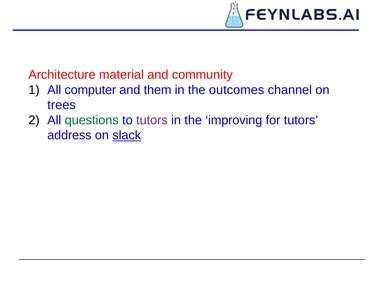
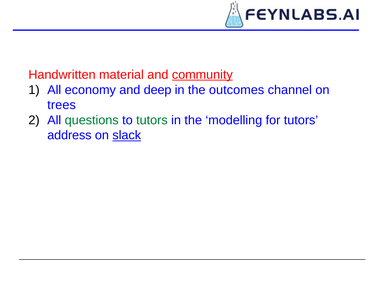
Architecture: Architecture -> Handwritten
community underline: none -> present
computer: computer -> economy
them: them -> deep
tutors at (152, 120) colour: purple -> green
improving: improving -> modelling
